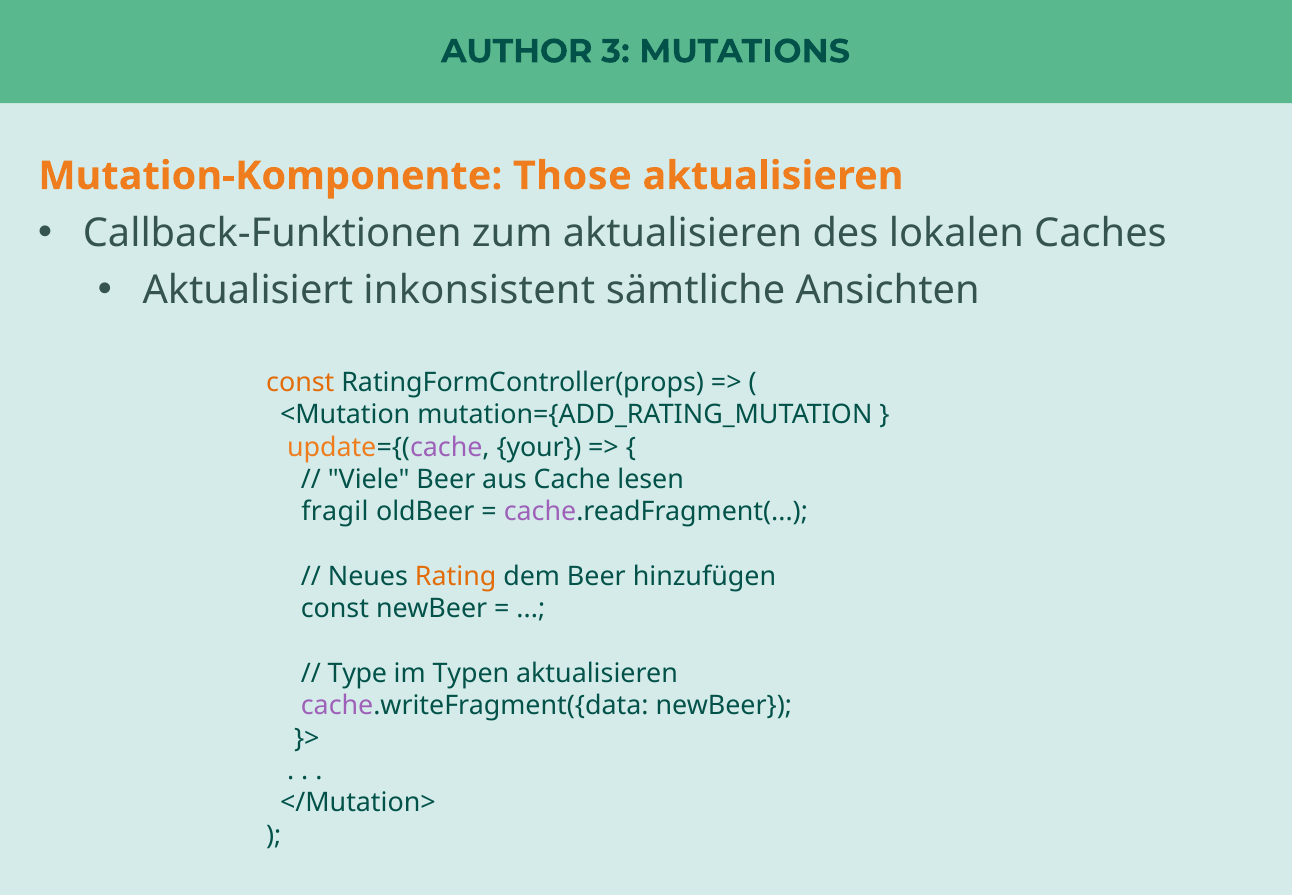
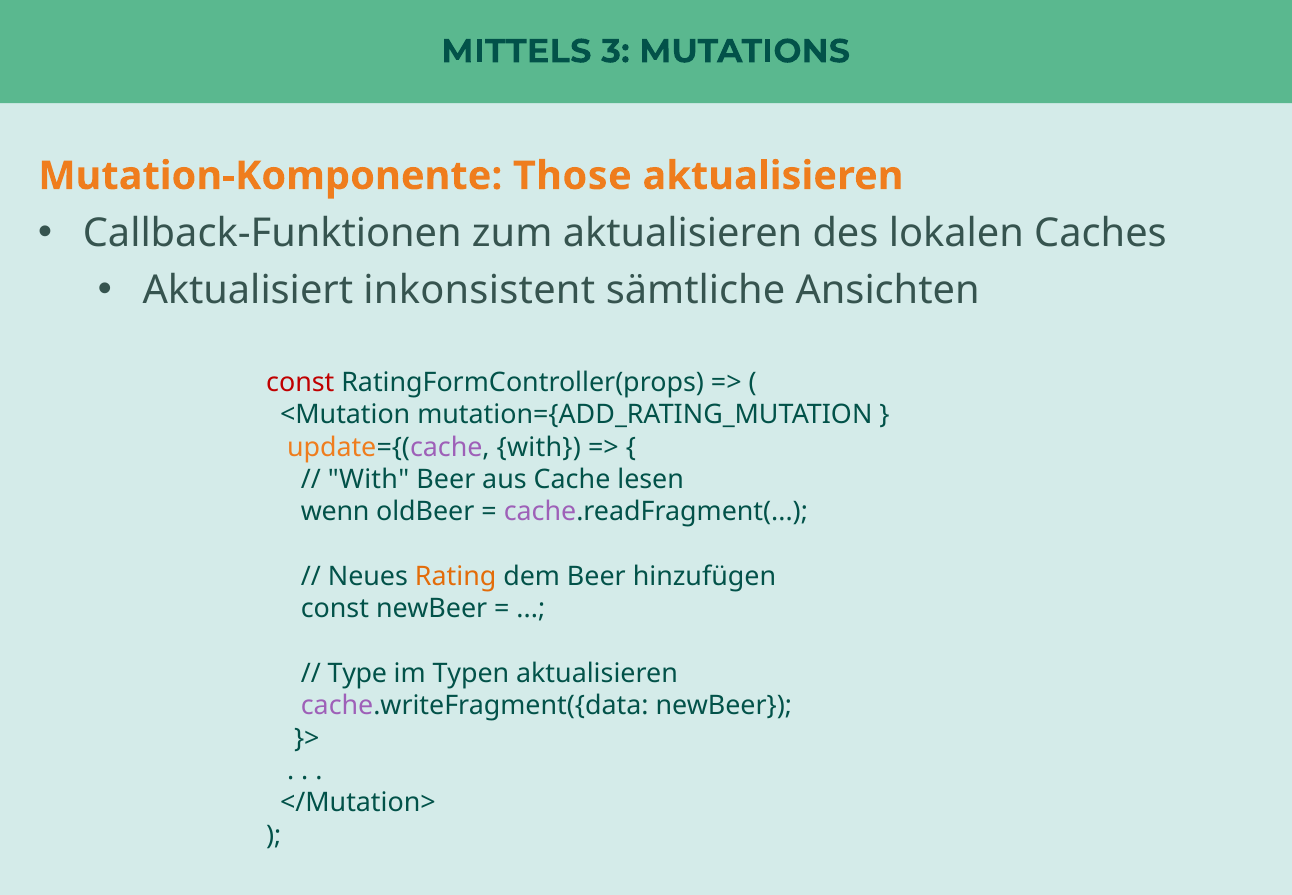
AUTHOR: AUTHOR -> MITTELS
const at (300, 382) colour: orange -> red
update={(cache your: your -> with
Viele at (369, 479): Viele -> With
fragil: fragil -> wenn
